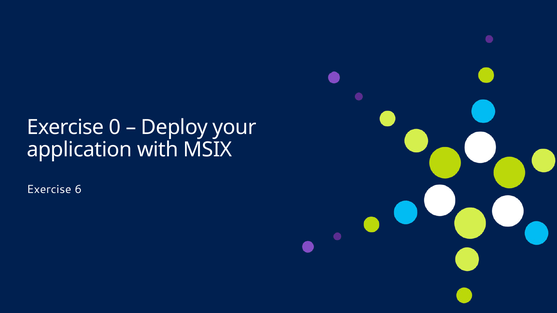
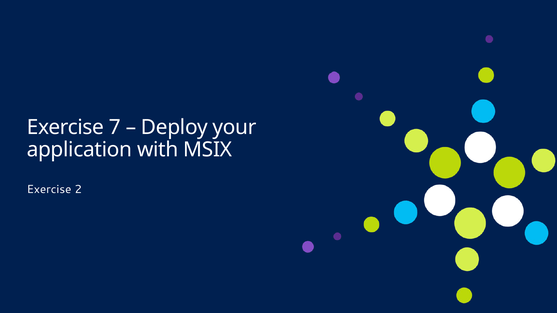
0: 0 -> 7
6: 6 -> 2
